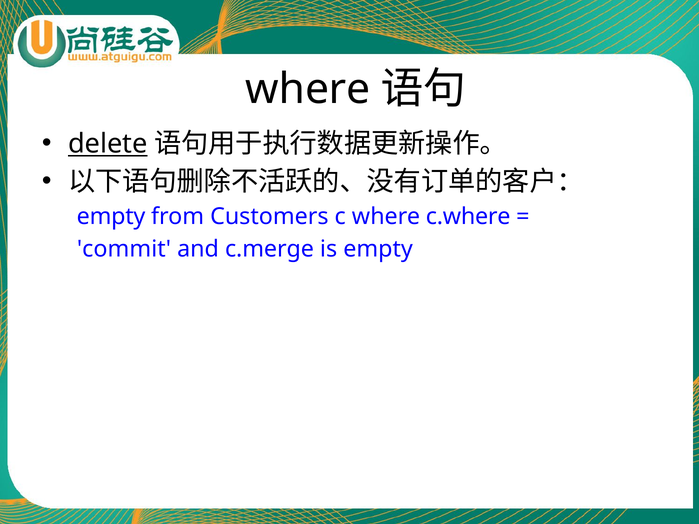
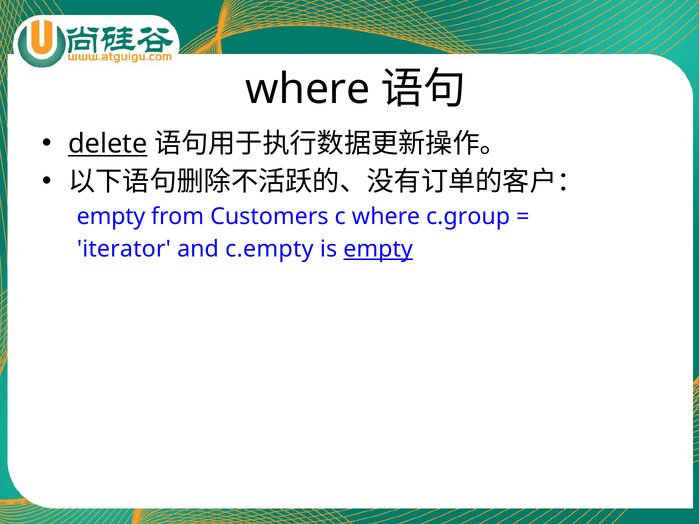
c.where: c.where -> c.group
commit: commit -> iterator
c.merge: c.merge -> c.empty
empty at (378, 249) underline: none -> present
